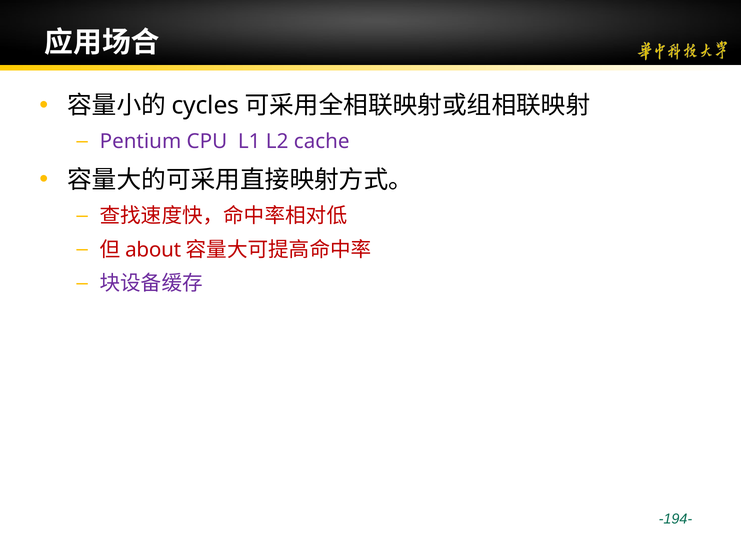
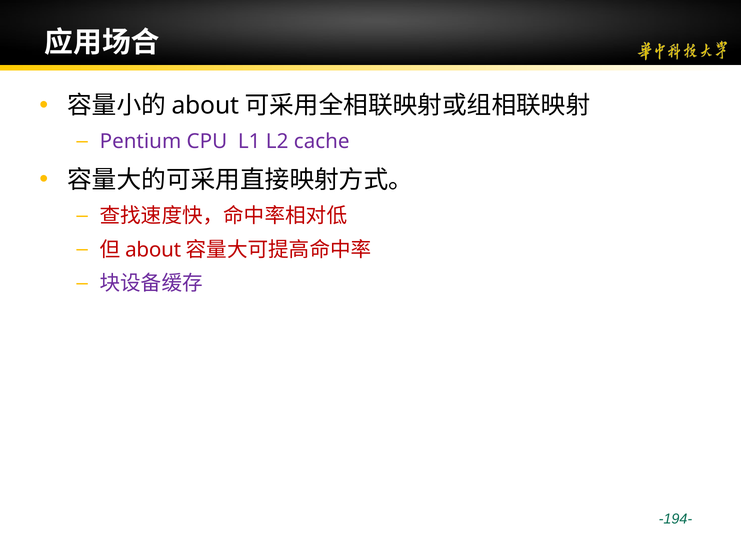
cycles at (205, 106): cycles -> about
